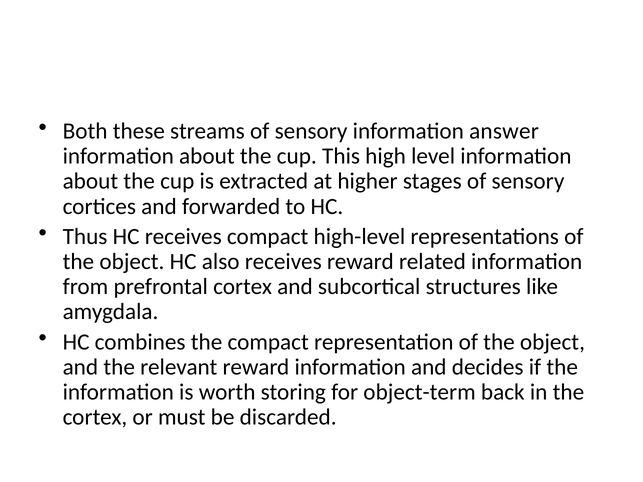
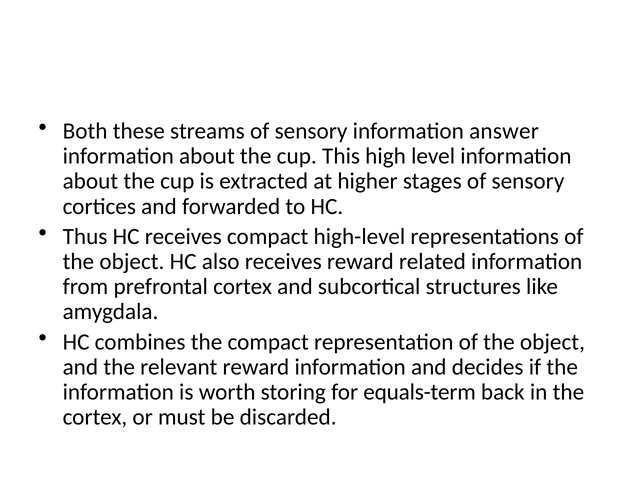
object-term: object-term -> equals-term
